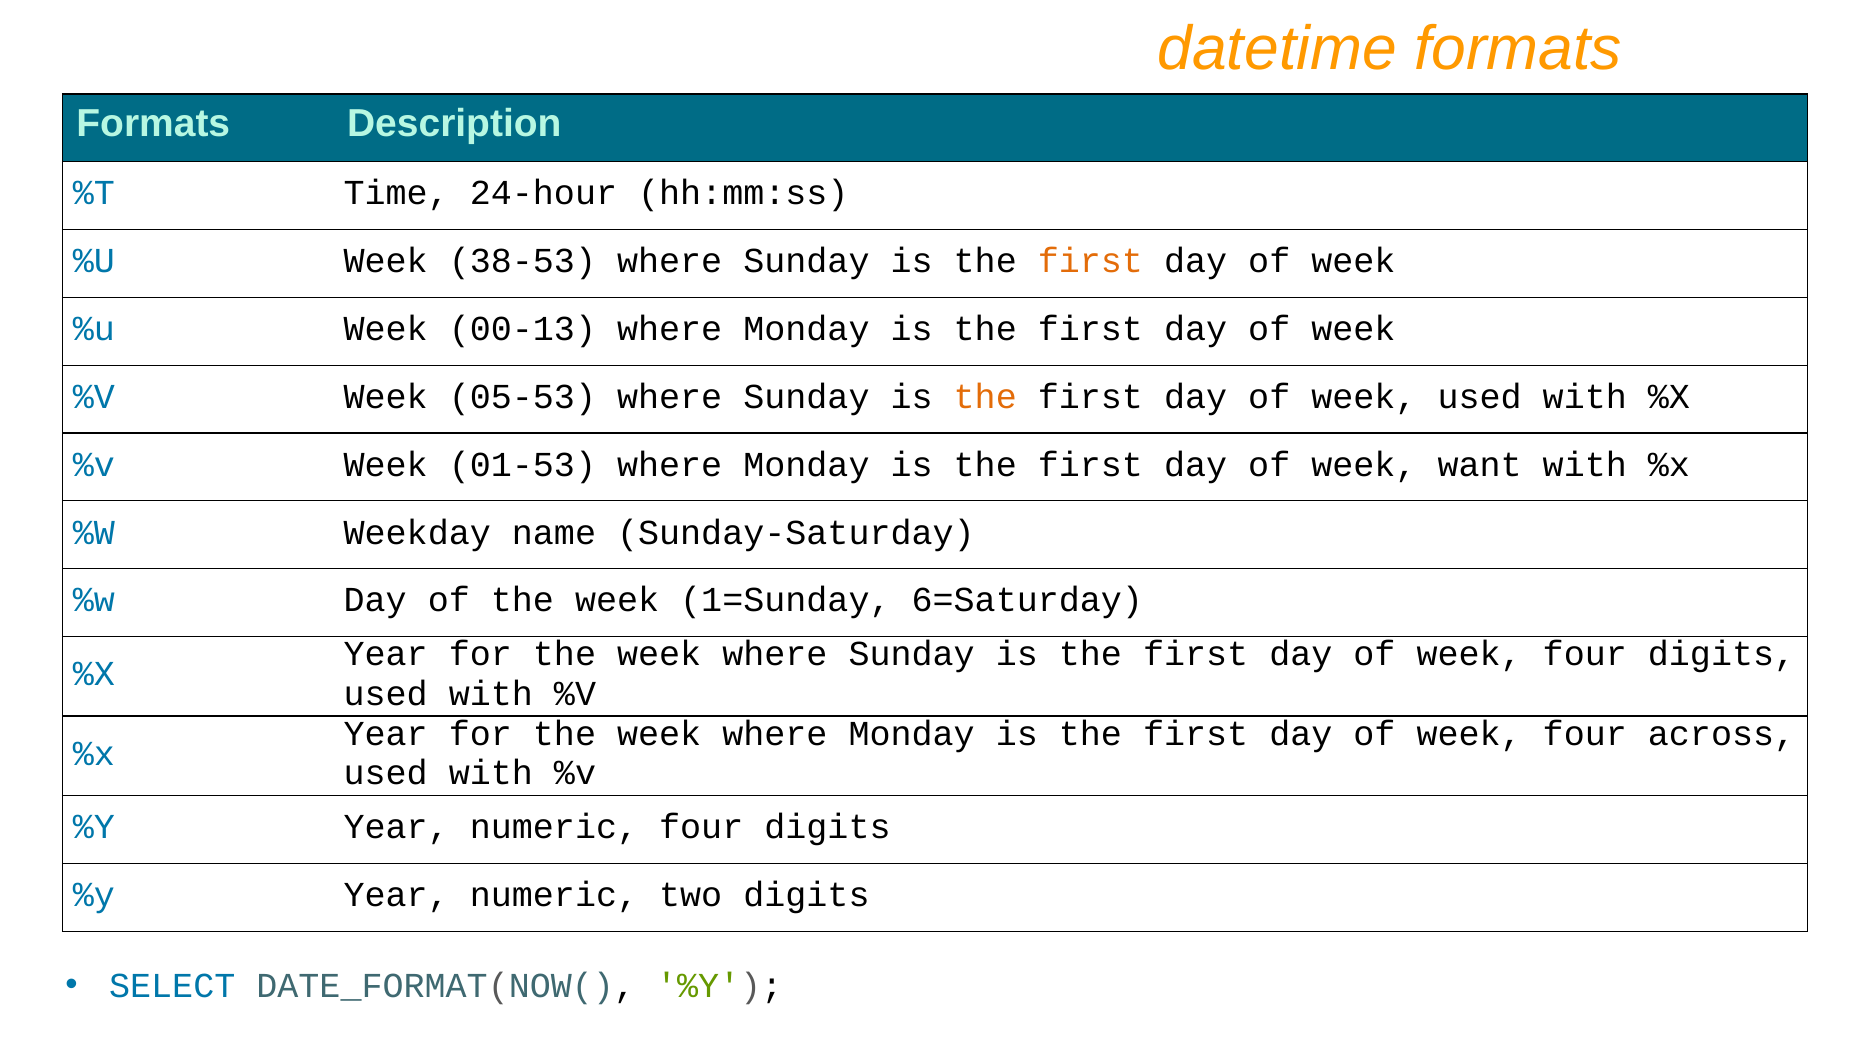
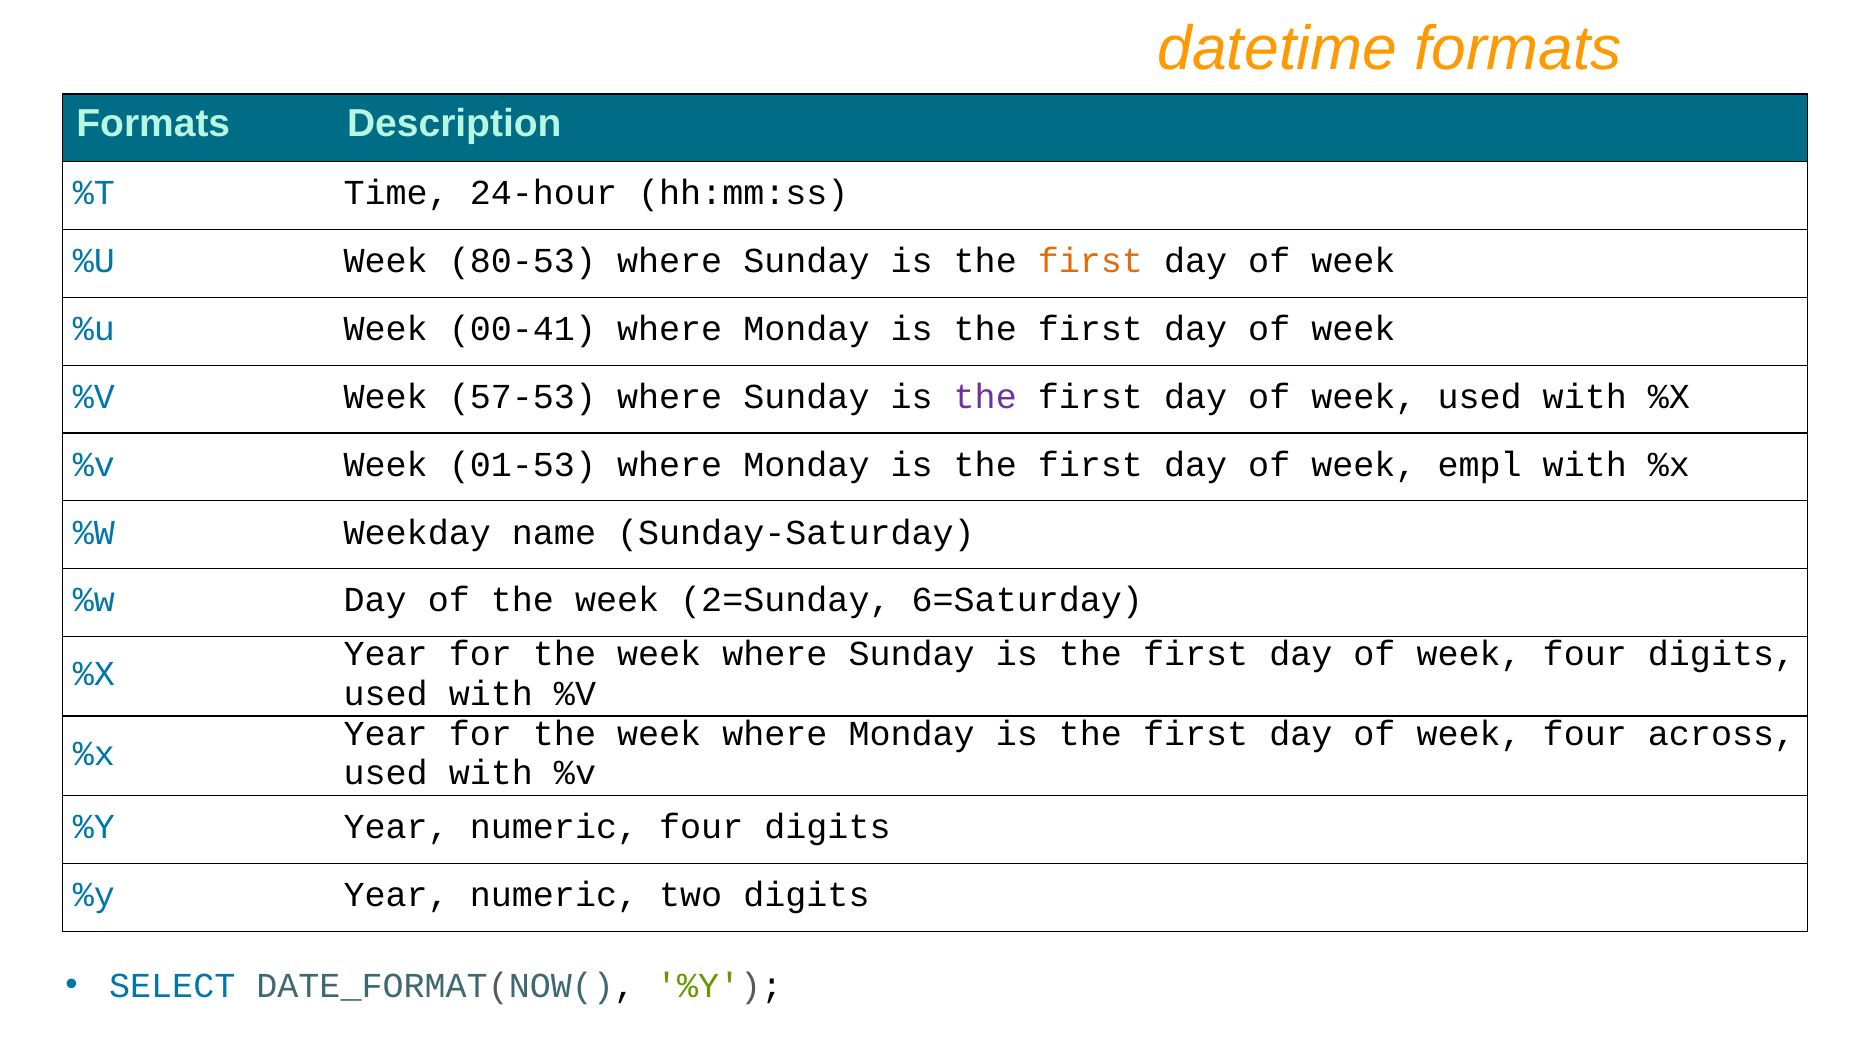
38-53: 38-53 -> 80-53
00-13: 00-13 -> 00-41
05-53: 05-53 -> 57-53
the at (985, 397) colour: orange -> purple
want: want -> empl
1=Sunday: 1=Sunday -> 2=Sunday
